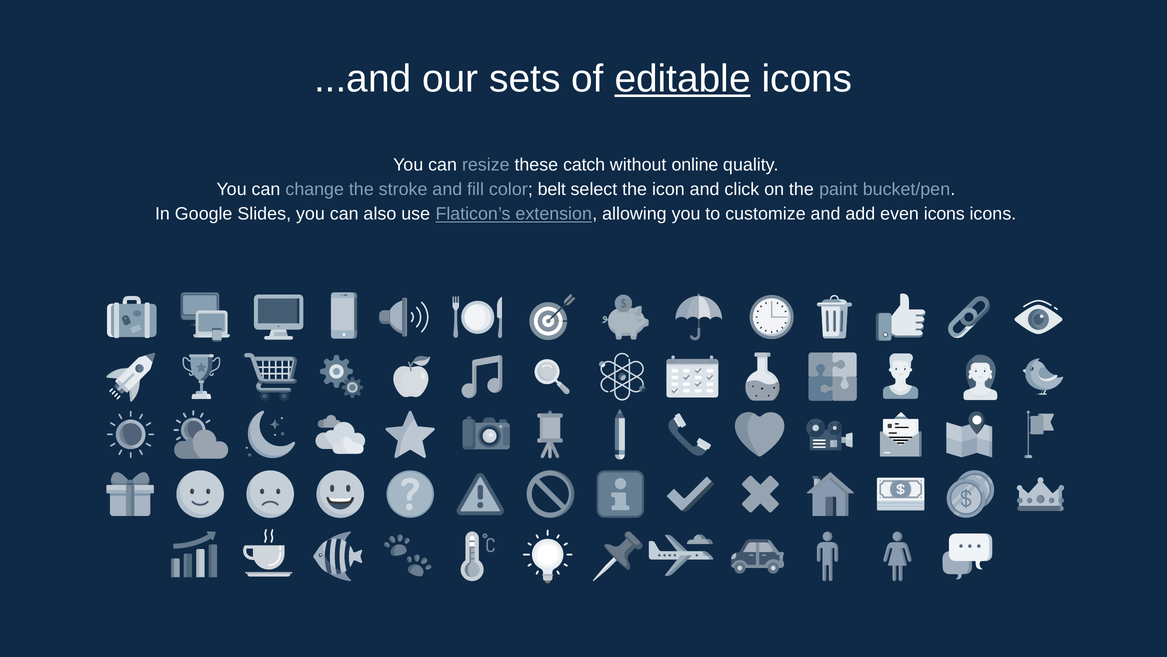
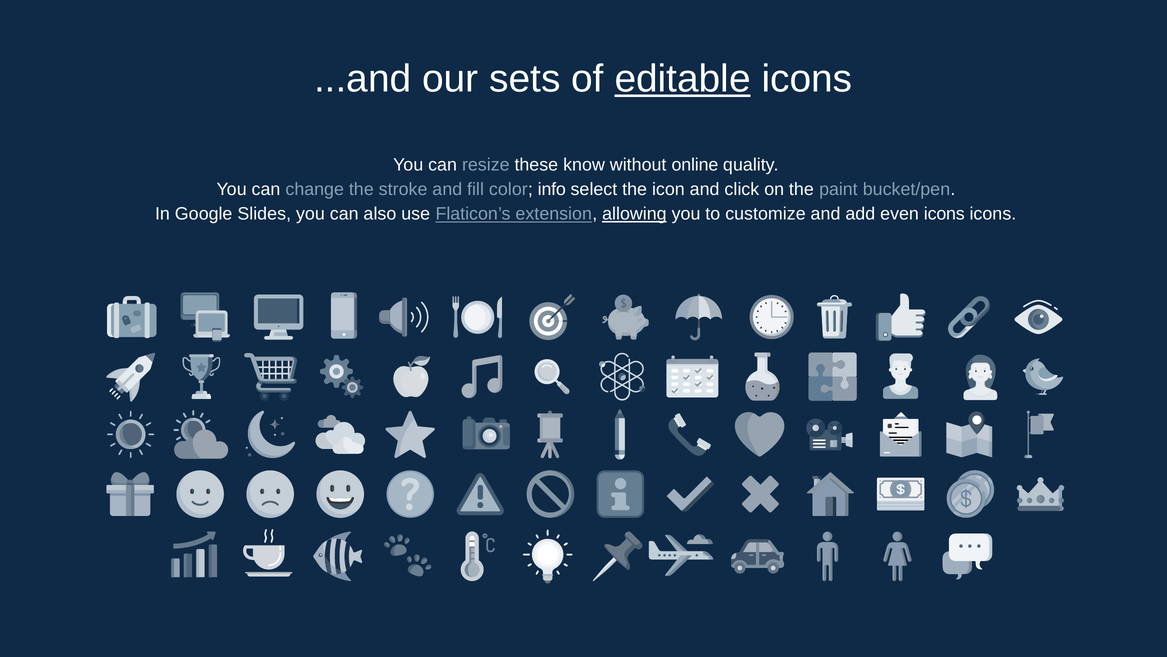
catch: catch -> know
belt: belt -> info
allowing underline: none -> present
